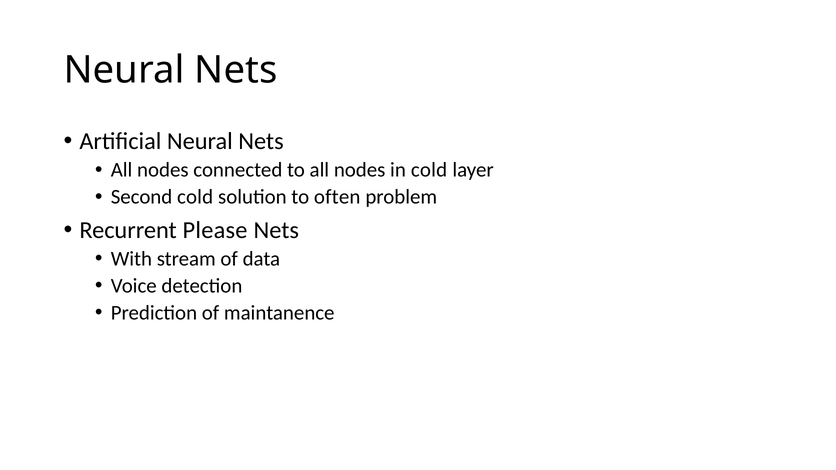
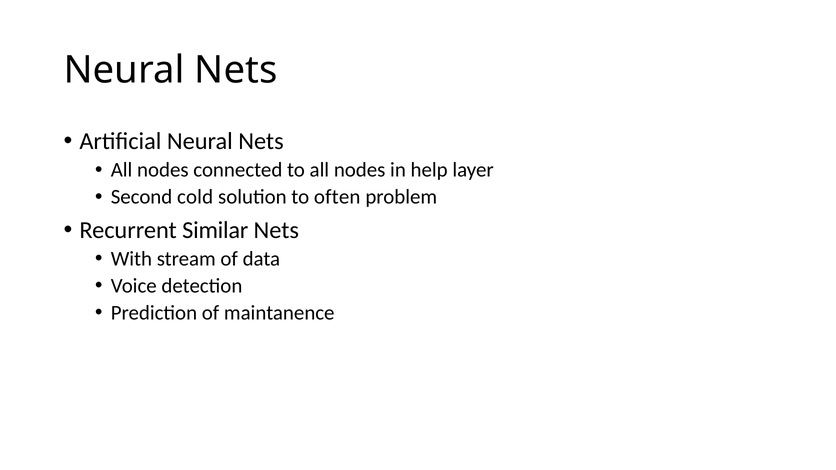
in cold: cold -> help
Please: Please -> Similar
